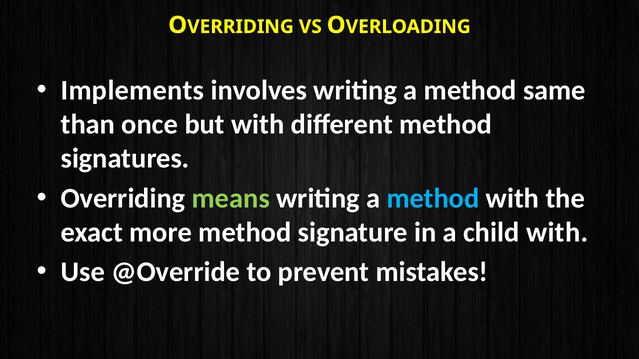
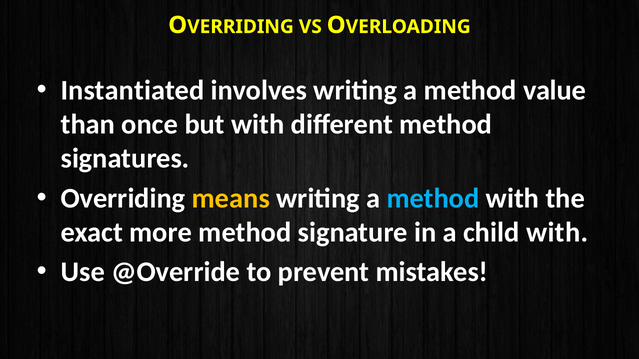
Implements: Implements -> Instantiated
same: same -> value
means colour: light green -> yellow
